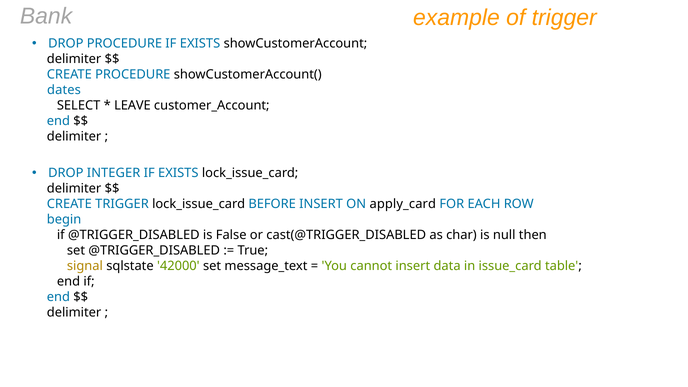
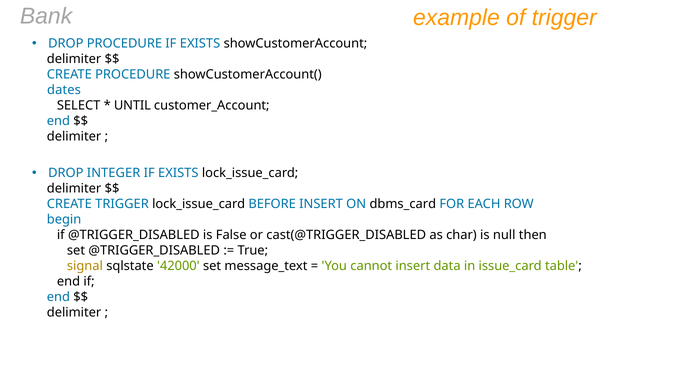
LEAVE: LEAVE -> UNTIL
apply_card: apply_card -> dbms_card
